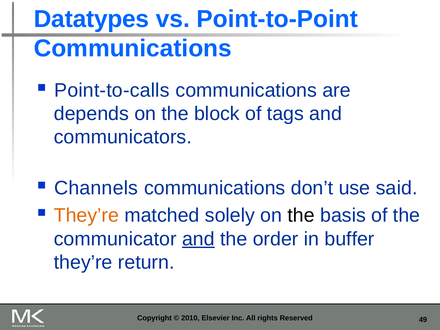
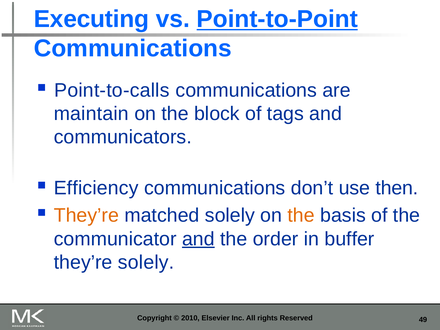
Datatypes: Datatypes -> Executing
Point-to-Point underline: none -> present
depends: depends -> maintain
Channels: Channels -> Efficiency
said: said -> then
the at (301, 215) colour: black -> orange
they’re return: return -> solely
